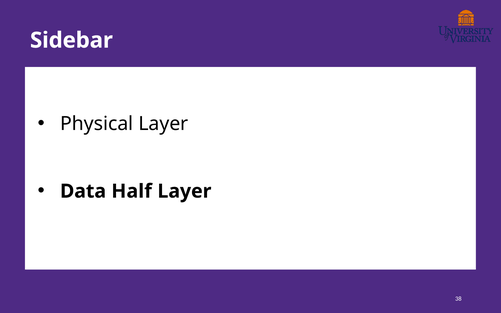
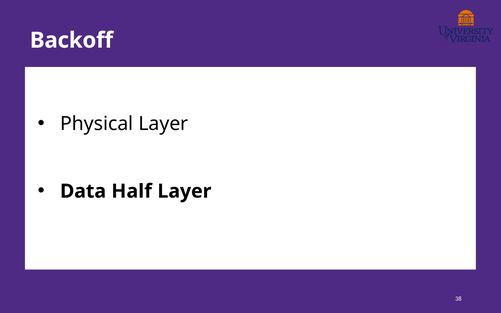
Sidebar: Sidebar -> Backoff
